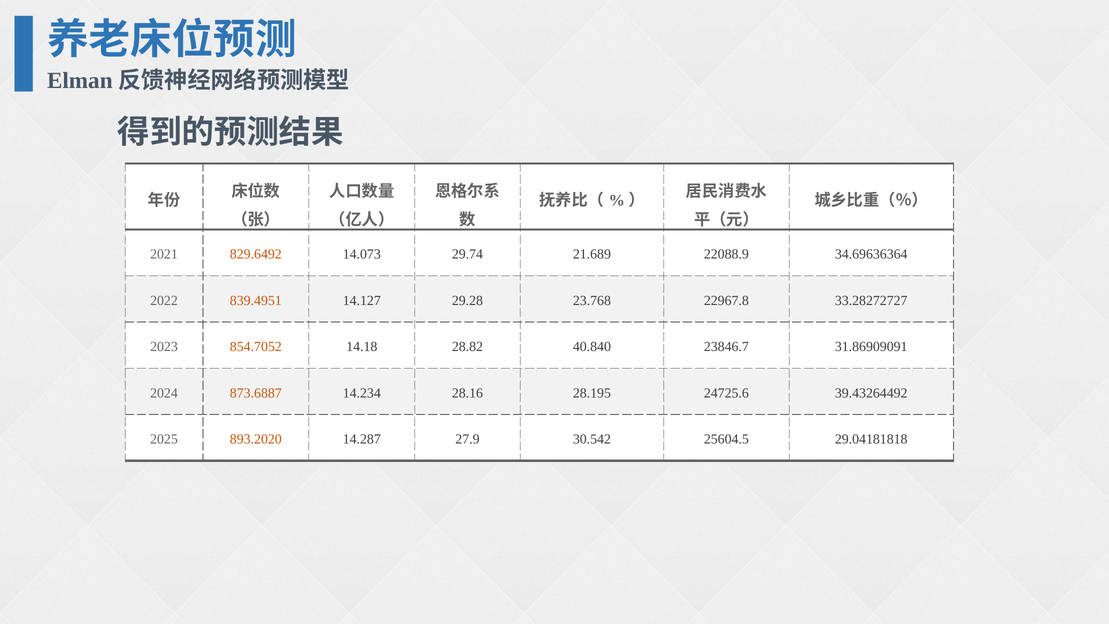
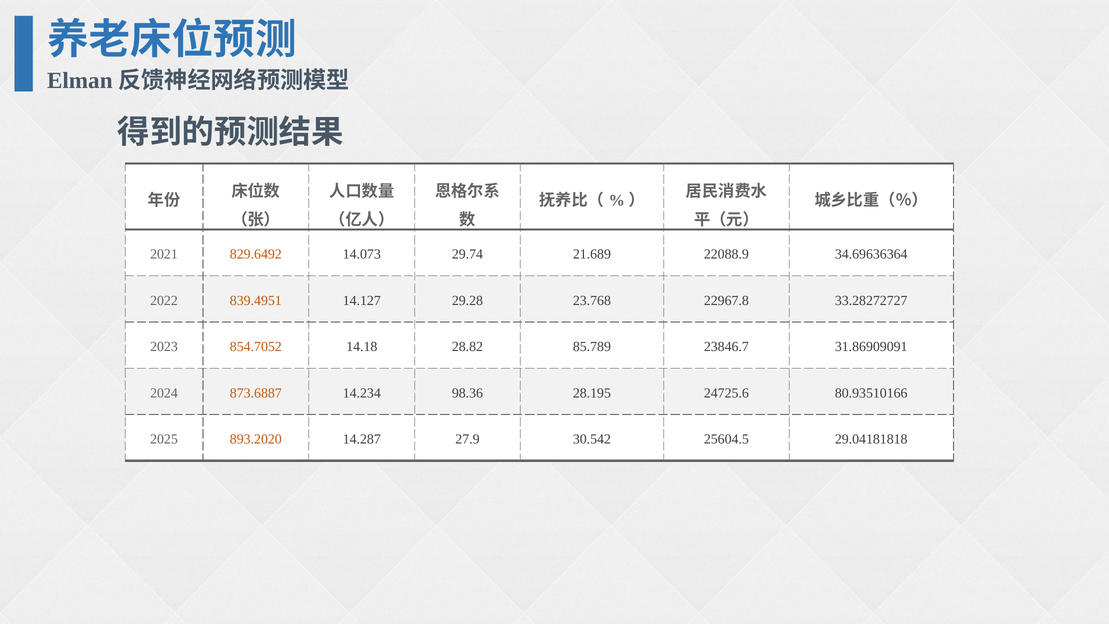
40.840: 40.840 -> 85.789
28.16: 28.16 -> 98.36
39.43264492: 39.43264492 -> 80.93510166
